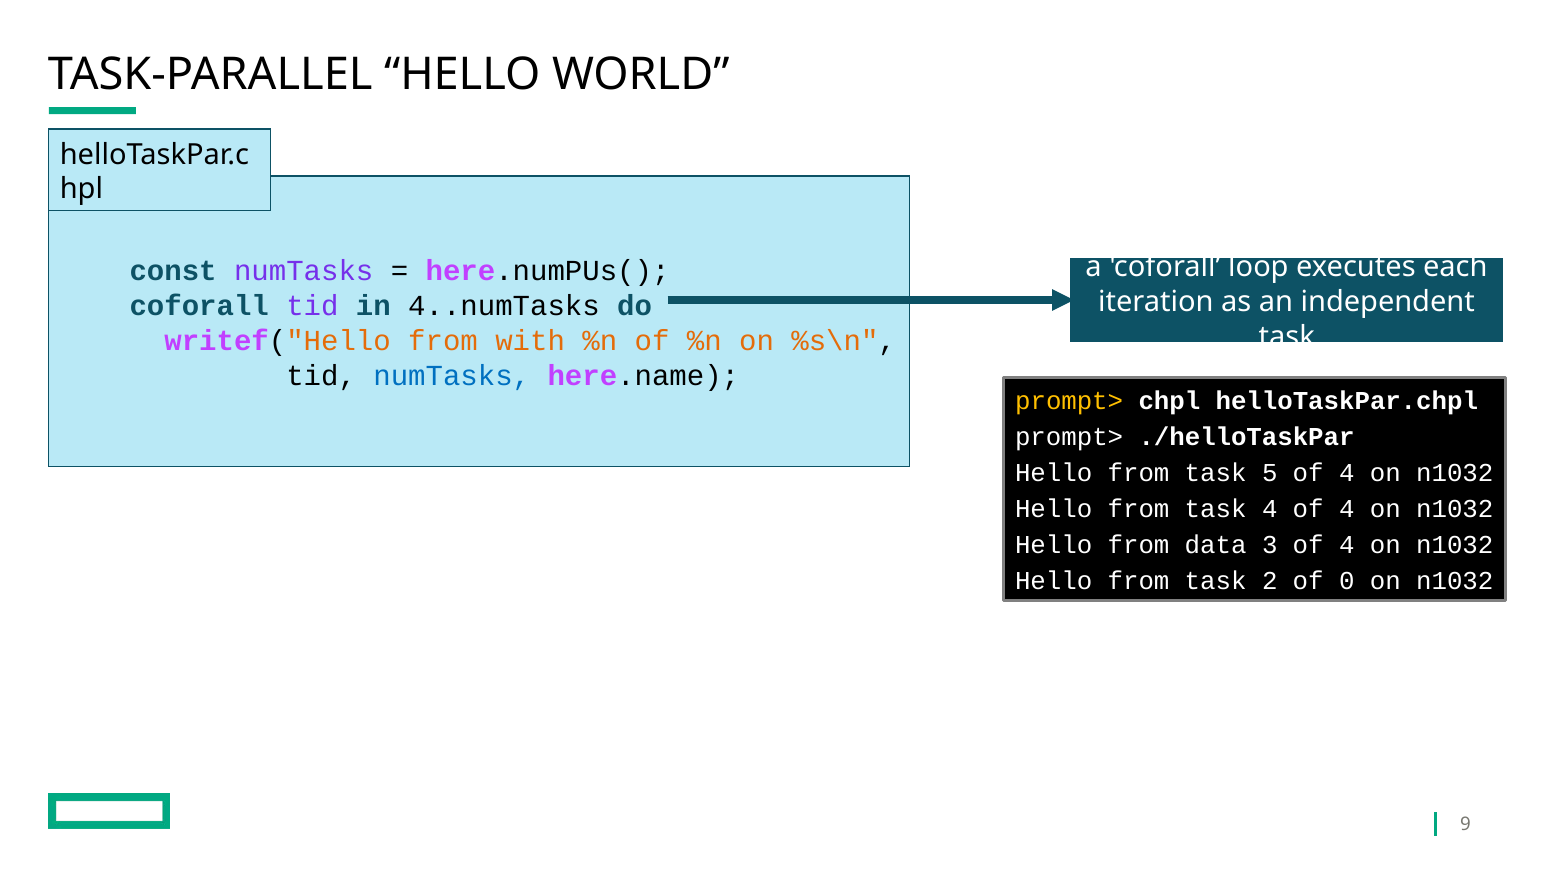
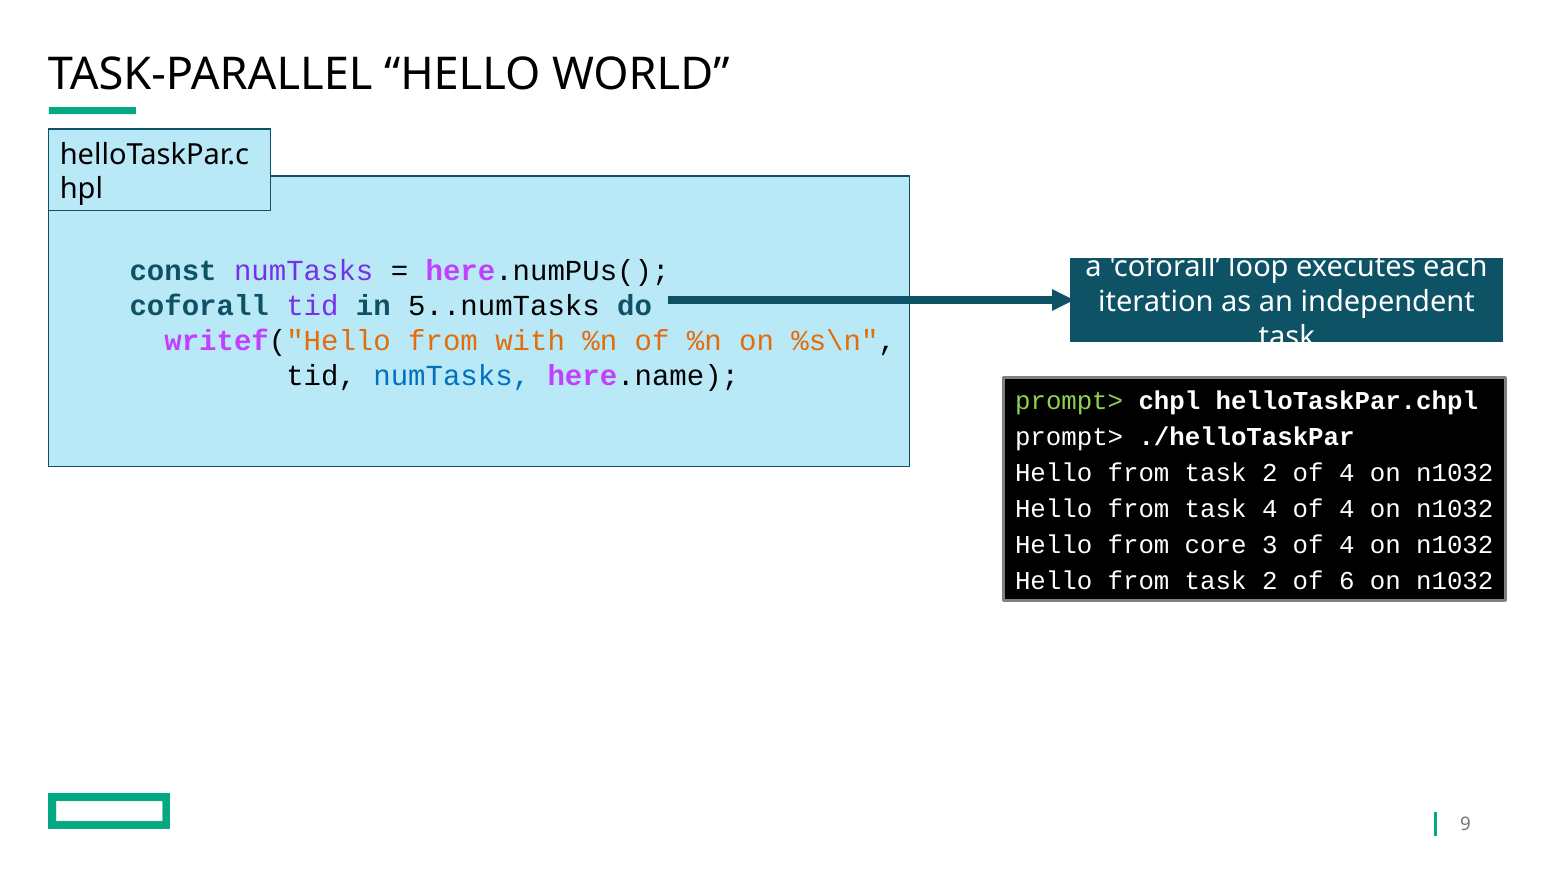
4..numTasks: 4..numTasks -> 5..numTasks
prompt> at (1069, 400) colour: yellow -> light green
5 at (1270, 473): 5 -> 2
data: data -> core
0: 0 -> 6
